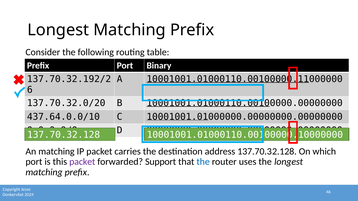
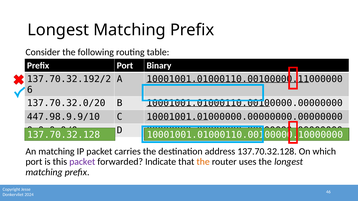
437.64.0.0/10: 437.64.0.0/10 -> 447.98.9.9/10
Support: Support -> Indicate
the at (203, 162) colour: blue -> orange
